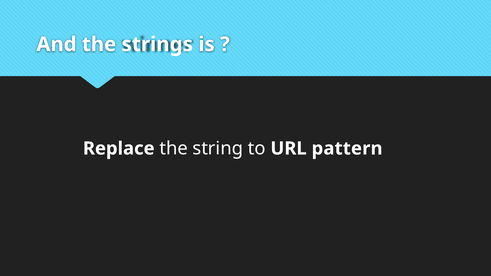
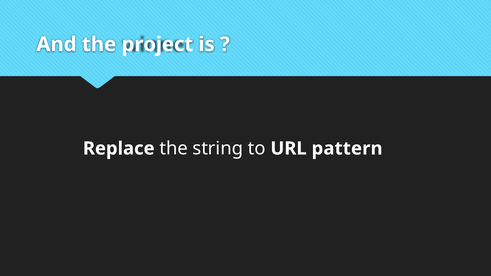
strings: strings -> project
